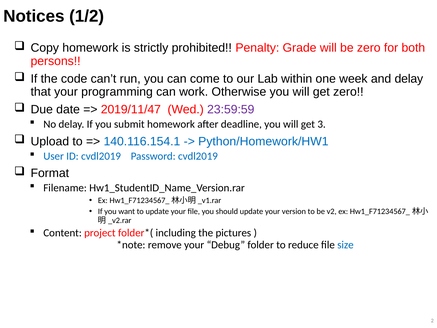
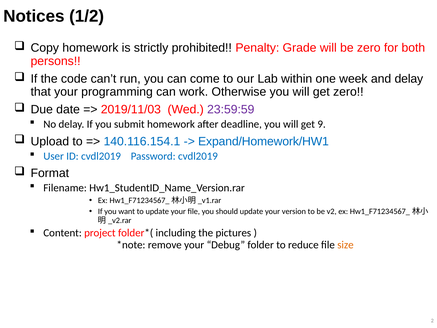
2019/11/47: 2019/11/47 -> 2019/11/03
3: 3 -> 9
Python/Homework/HW1: Python/Homework/HW1 -> Expand/Homework/HW1
size colour: blue -> orange
